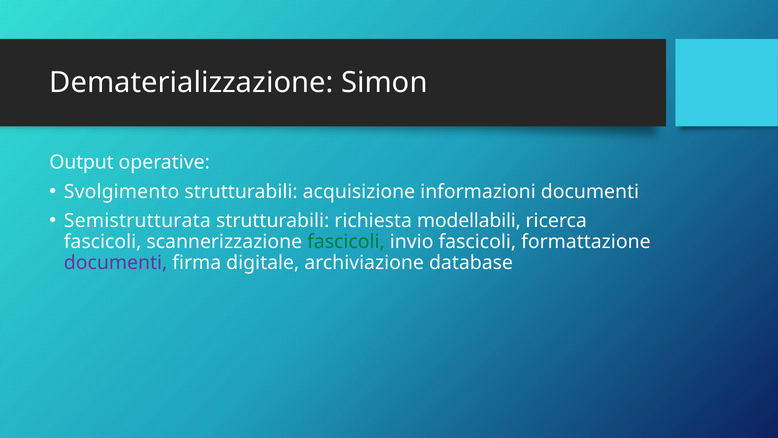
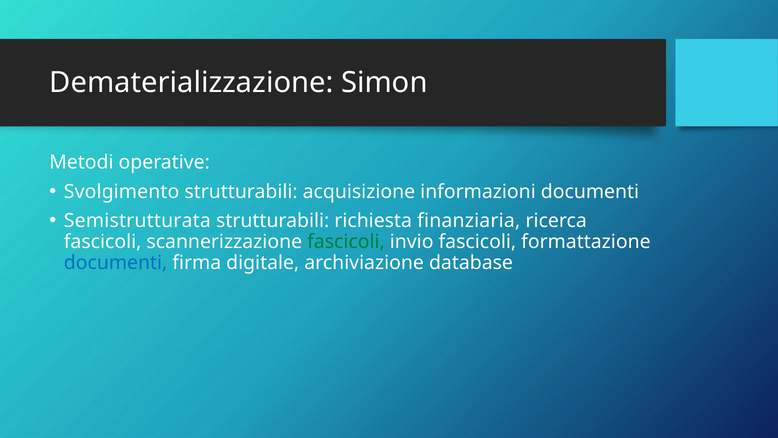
Output: Output -> Metodi
modellabili: modellabili -> finanziaria
documenti at (116, 263) colour: purple -> blue
